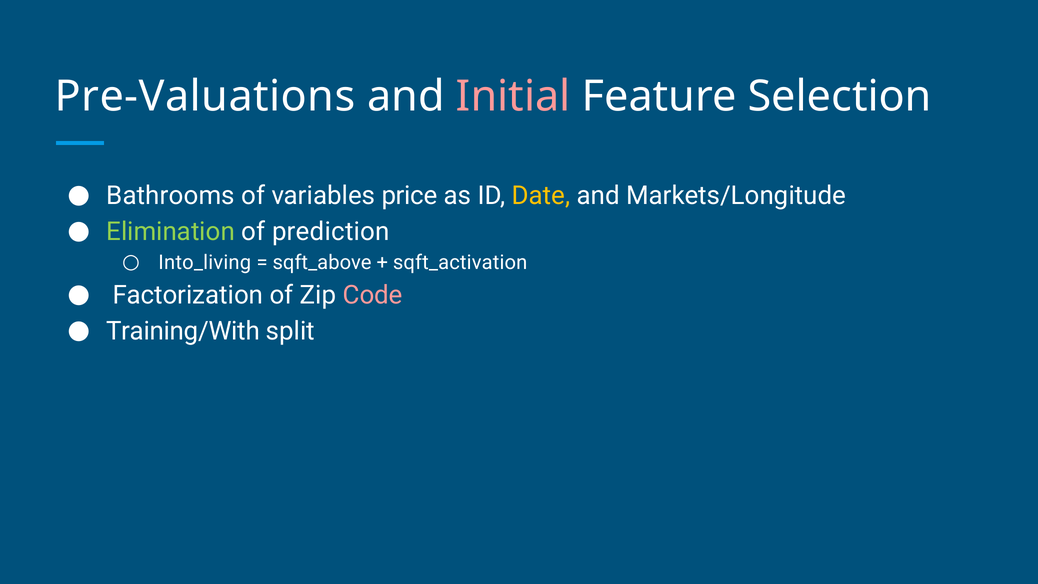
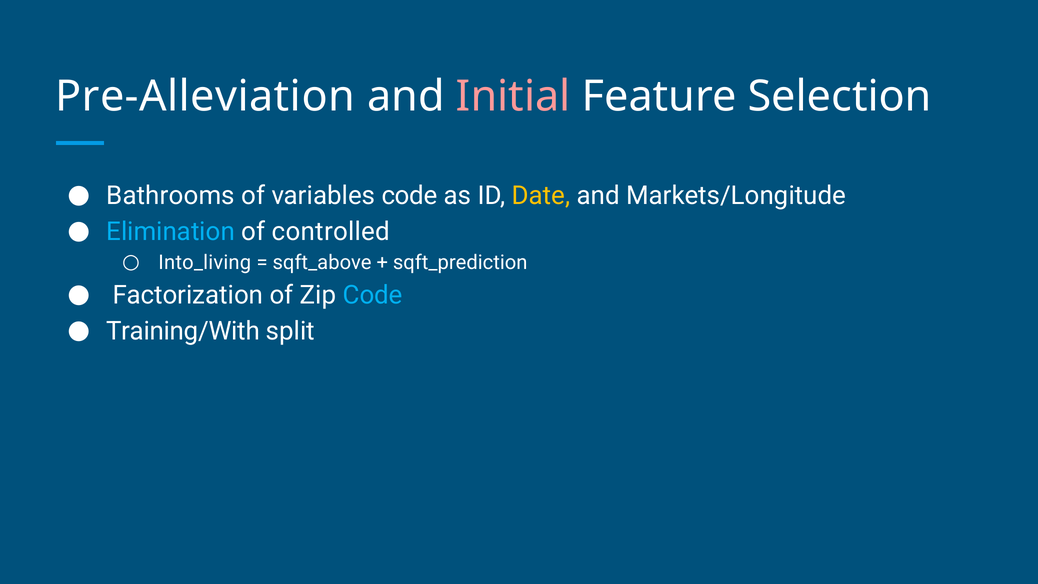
Pre-Valuations: Pre-Valuations -> Pre-Alleviation
variables price: price -> code
Elimination colour: light green -> light blue
prediction: prediction -> controlled
sqft_activation: sqft_activation -> sqft_prediction
Code at (373, 295) colour: pink -> light blue
